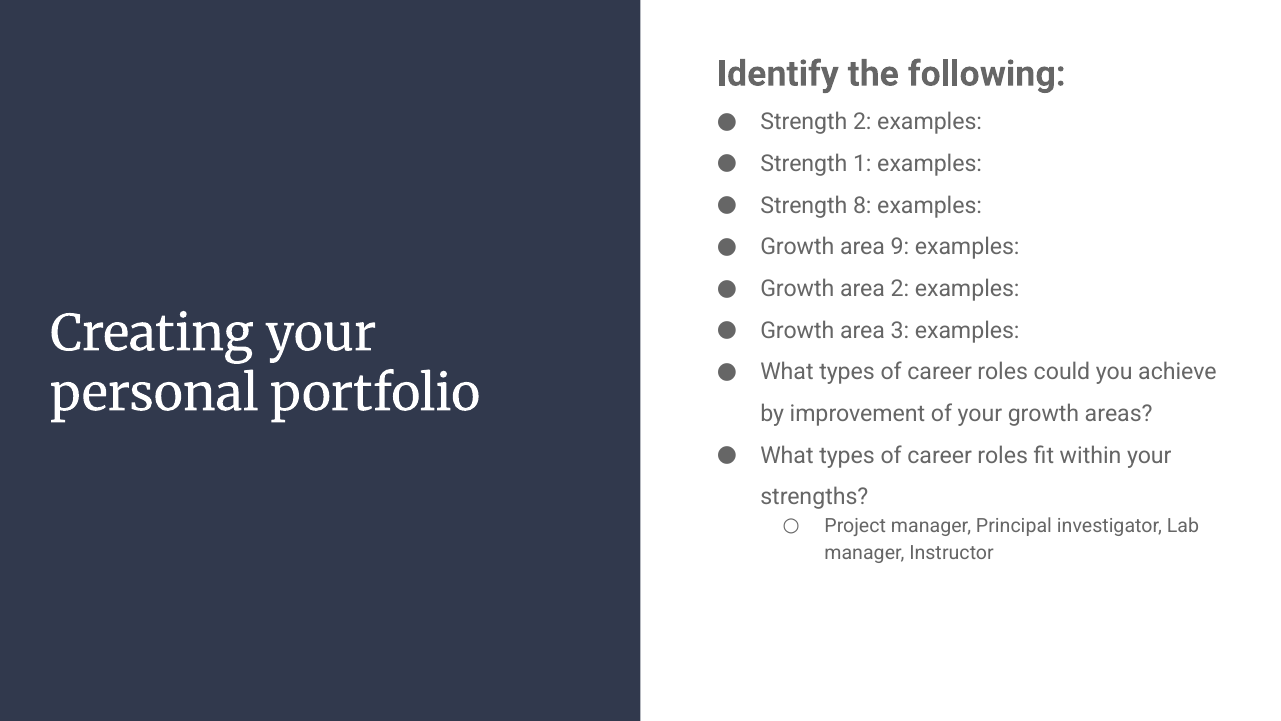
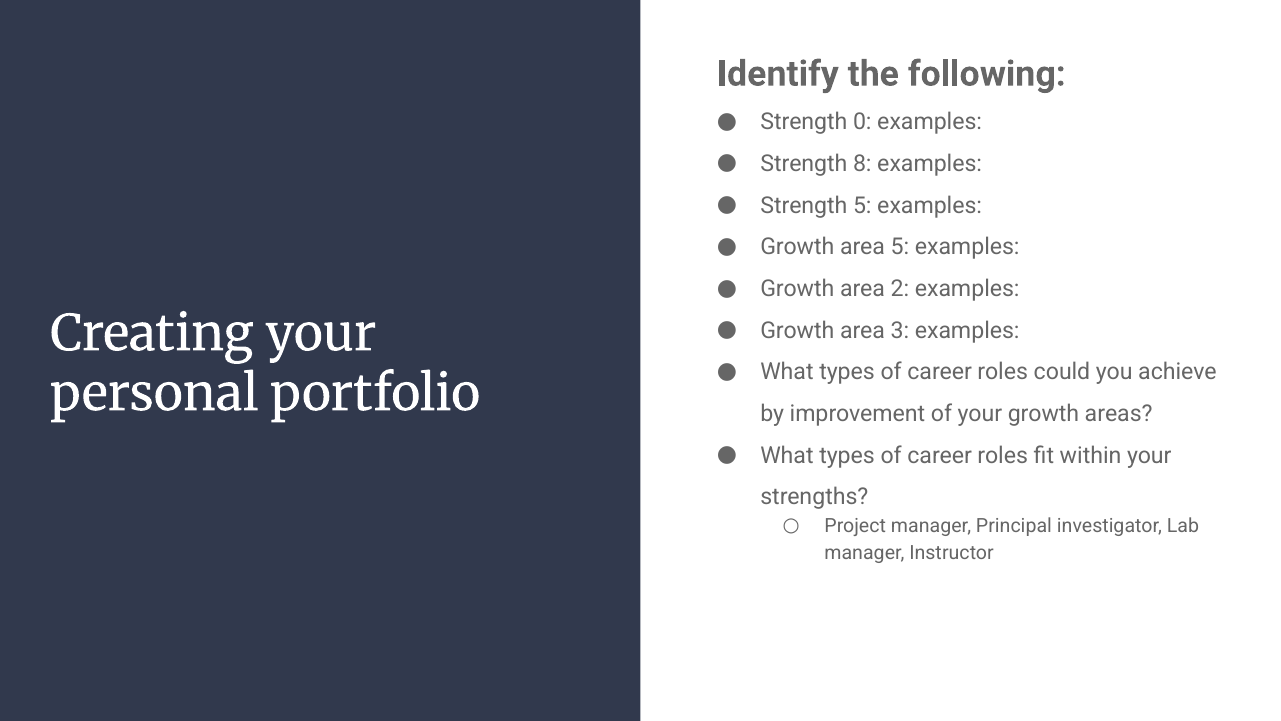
Strength 2: 2 -> 0
1: 1 -> 8
Strength 8: 8 -> 5
area 9: 9 -> 5
